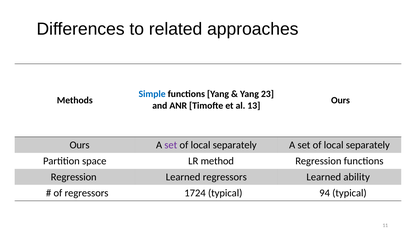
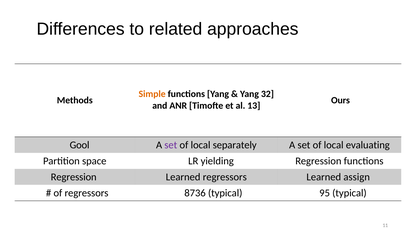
Simple colour: blue -> orange
23: 23 -> 32
Ours at (80, 145): Ours -> Gool
separately at (368, 145): separately -> evaluating
method: method -> yielding
ability: ability -> assign
1724: 1724 -> 8736
94: 94 -> 95
